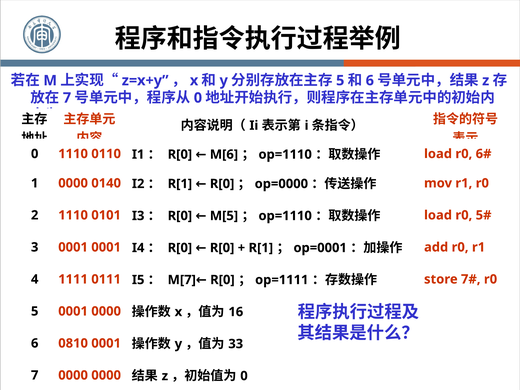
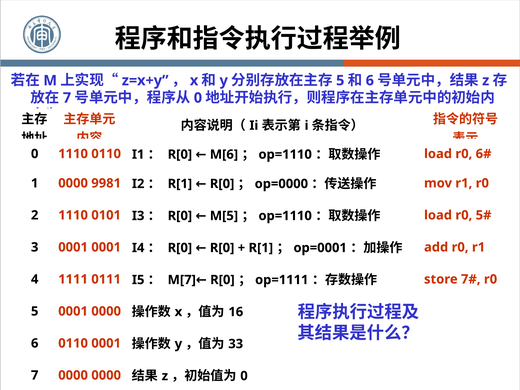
0140: 0140 -> 9981
6 0810: 0810 -> 0110
